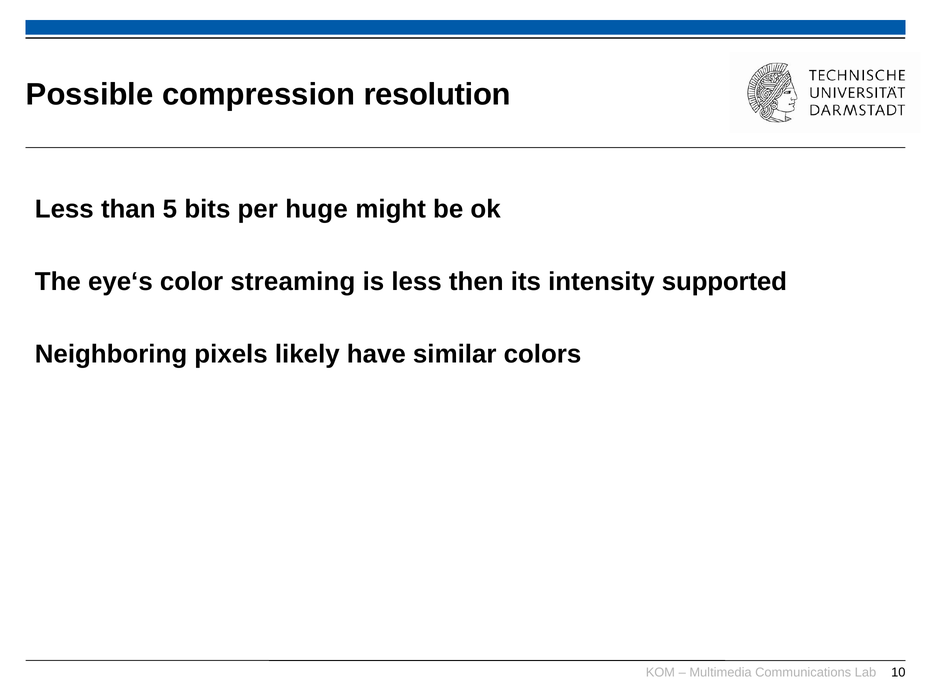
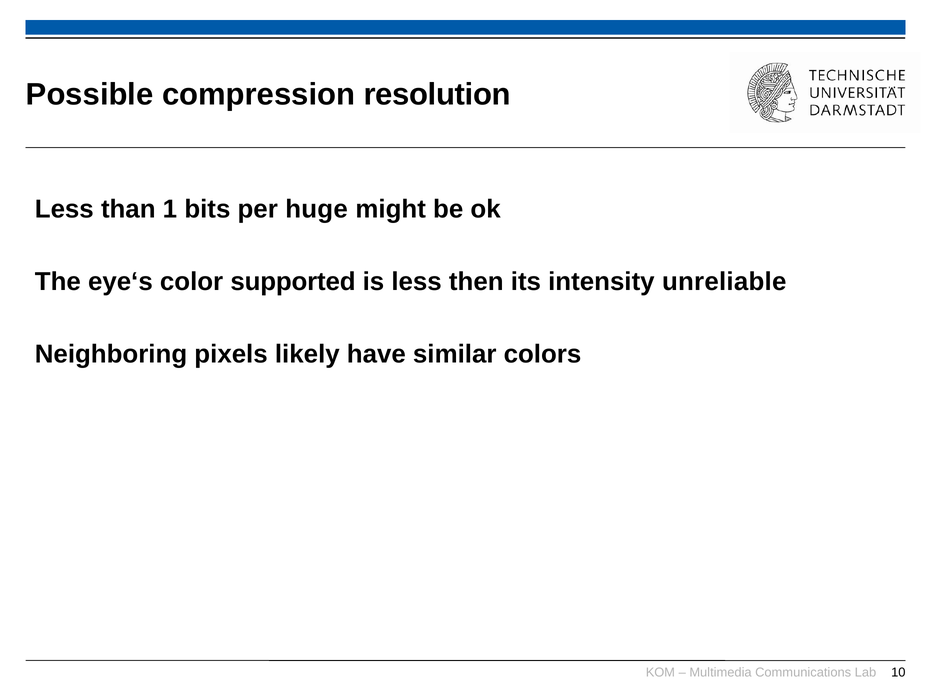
5: 5 -> 1
streaming: streaming -> supported
supported: supported -> unreliable
